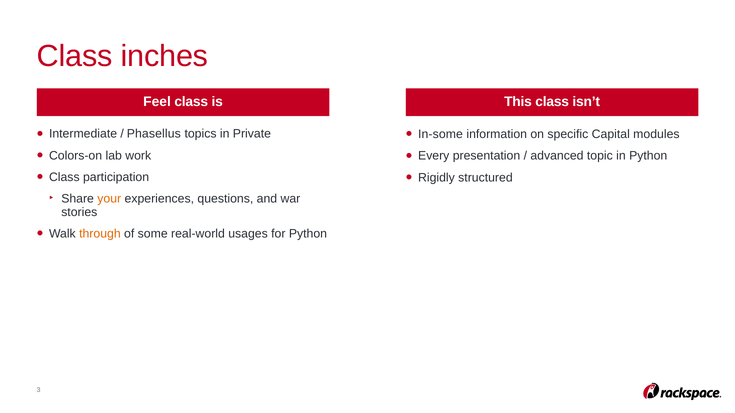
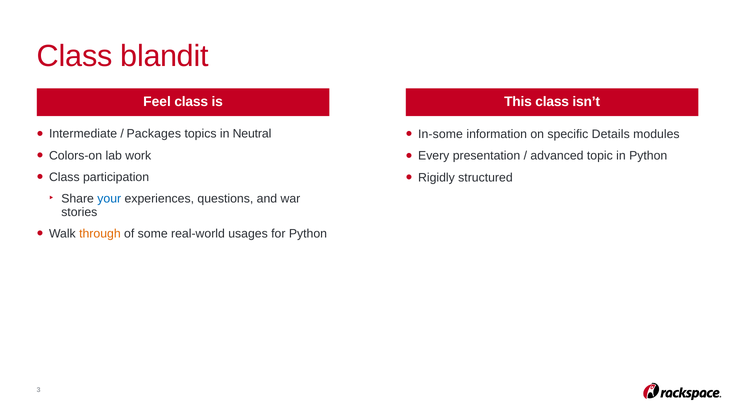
inches: inches -> blandit
Phasellus: Phasellus -> Packages
Private: Private -> Neutral
Capital: Capital -> Details
your colour: orange -> blue
